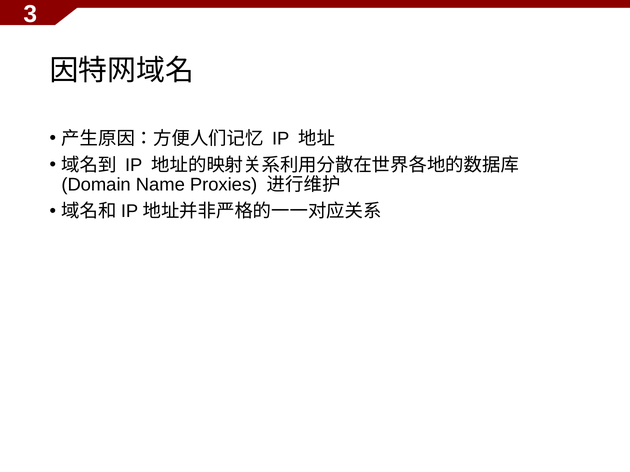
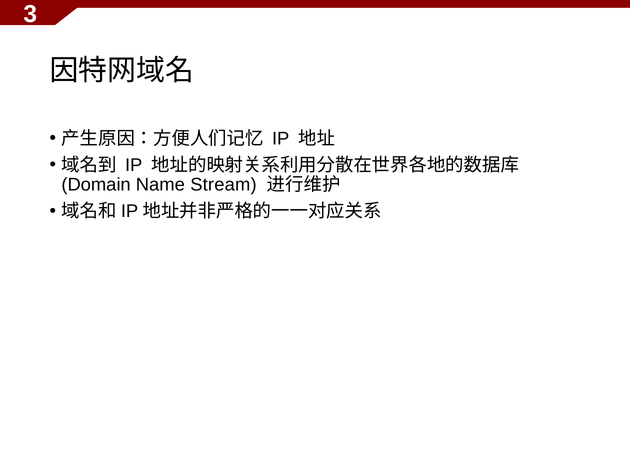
Proxies: Proxies -> Stream
